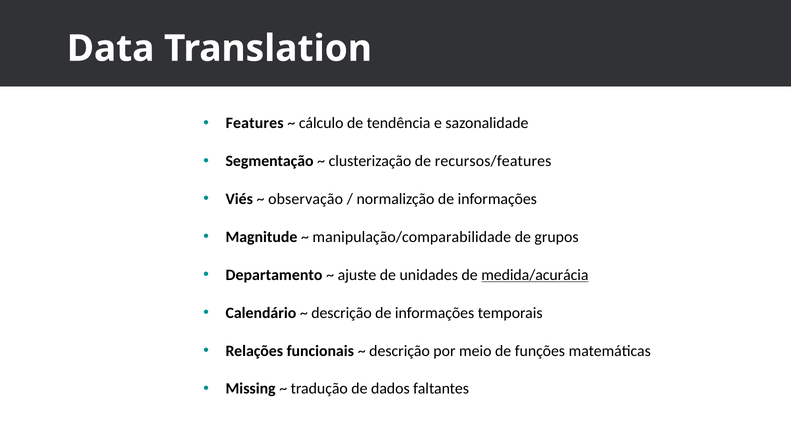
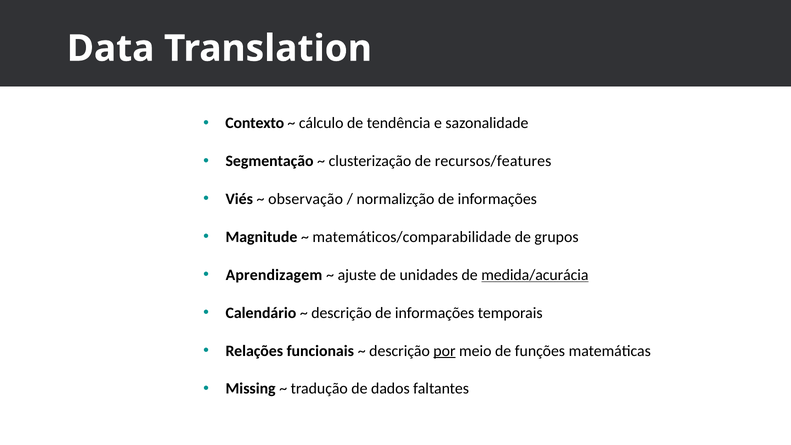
Features: Features -> Contexto
manipulação/comparabilidade: manipulação/comparabilidade -> matemáticos/comparabilidade
Departamento: Departamento -> Aprendizagem
por underline: none -> present
